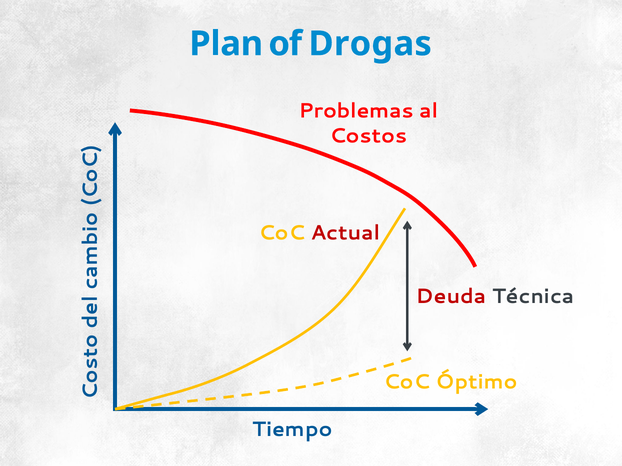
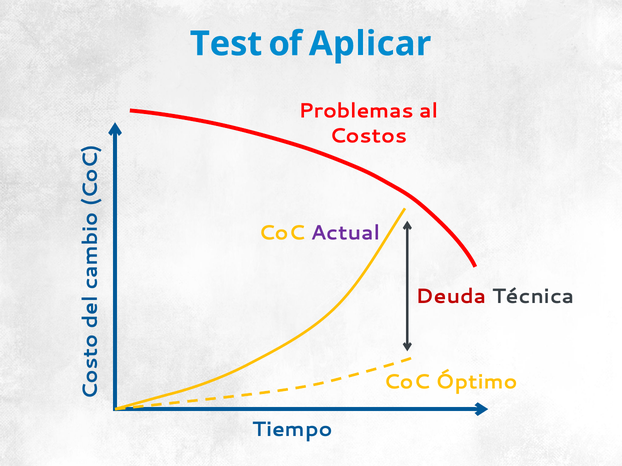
Plan: Plan -> Test
Drogas: Drogas -> Aplicar
Actual colour: red -> purple
